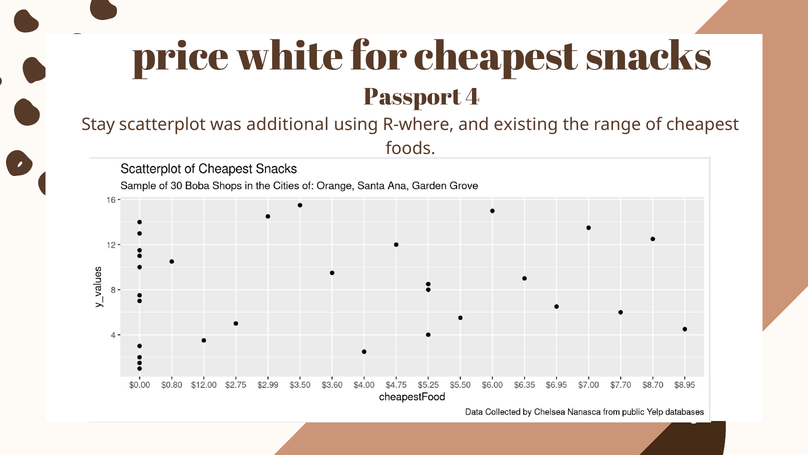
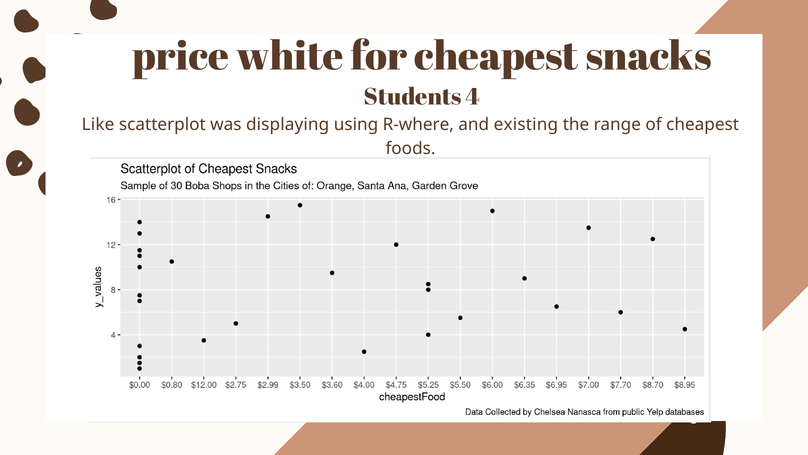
Passport: Passport -> Students
Stay: Stay -> Like
additional: additional -> displaying
